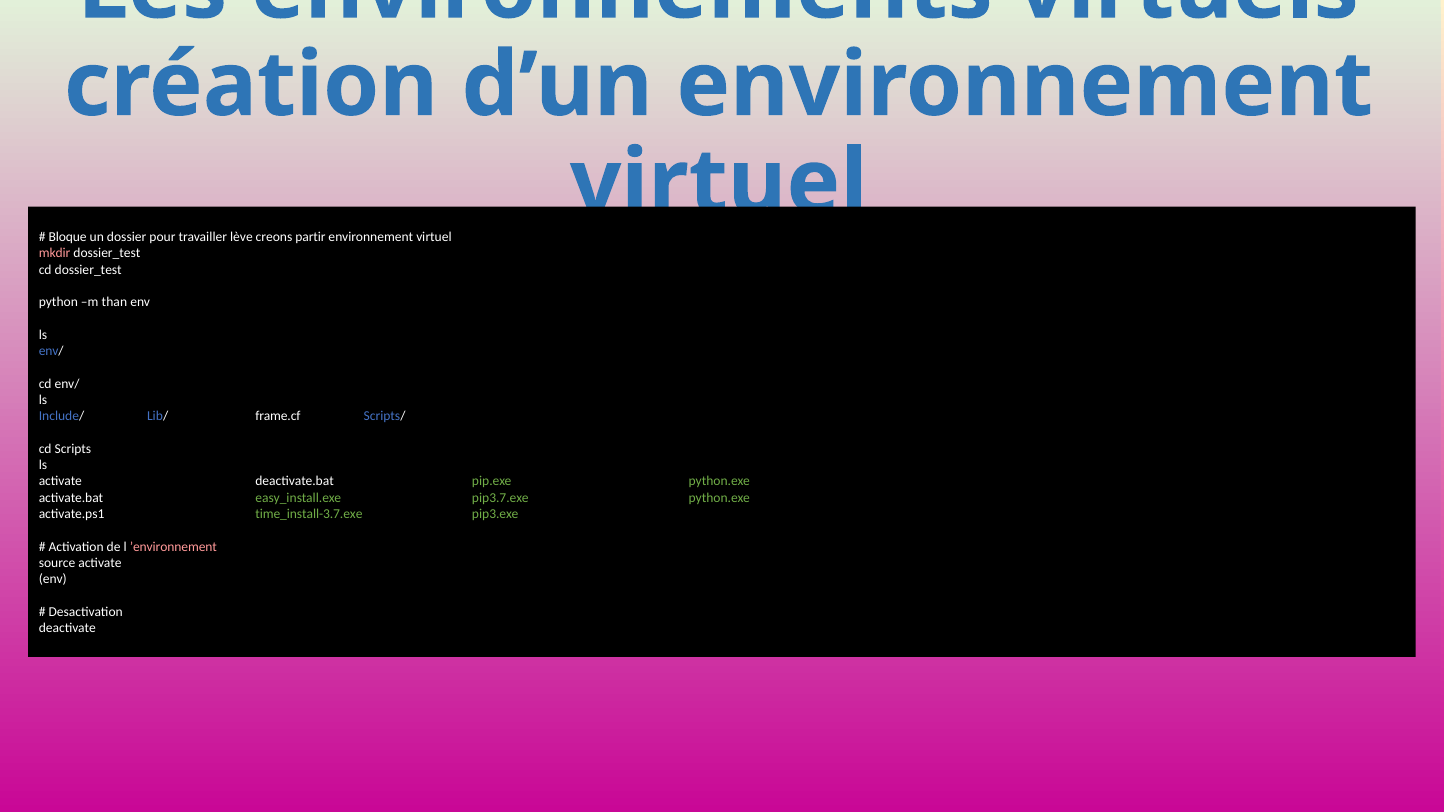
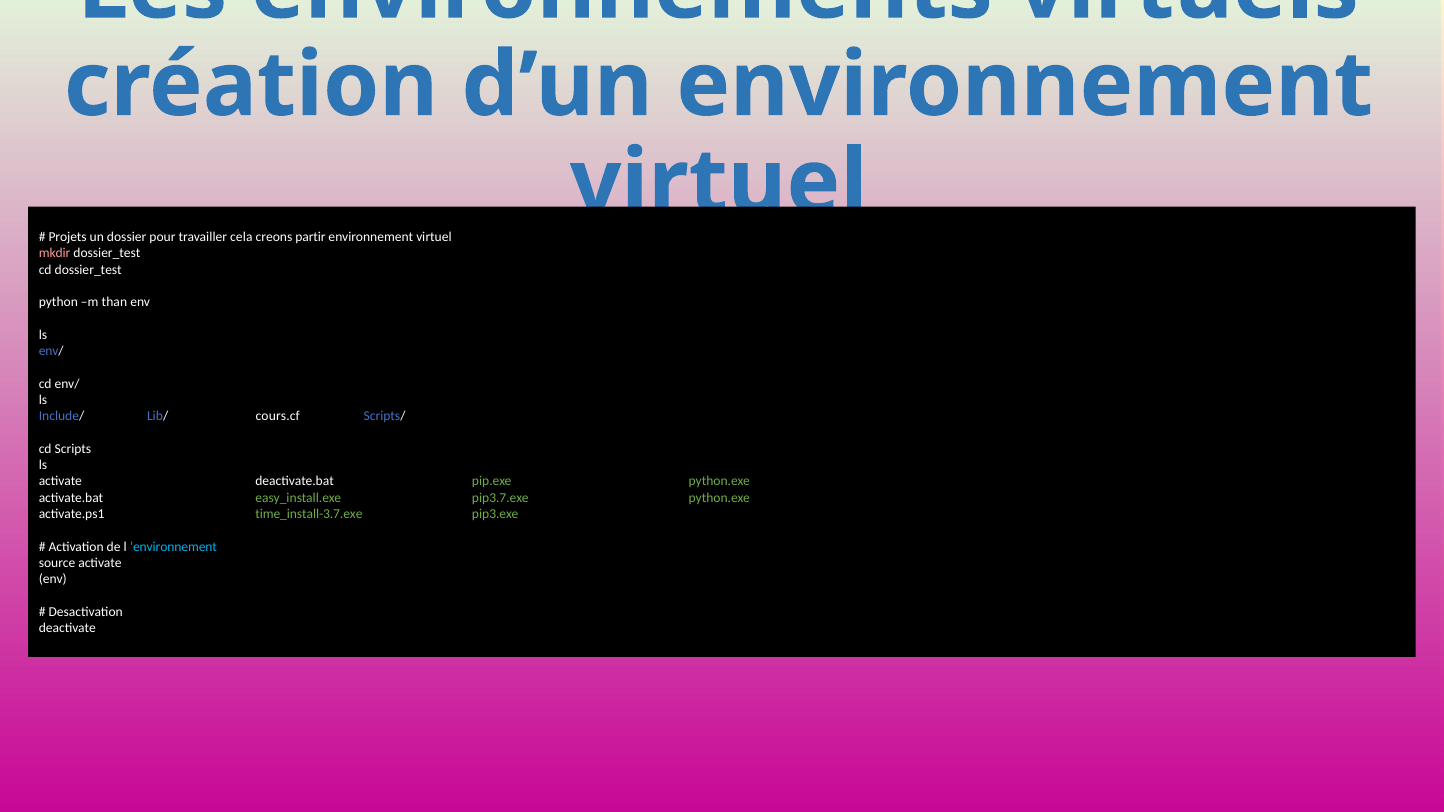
Bloque: Bloque -> Projets
lève: lève -> cela
frame.cf: frame.cf -> cours.cf
’environnement colour: pink -> light blue
